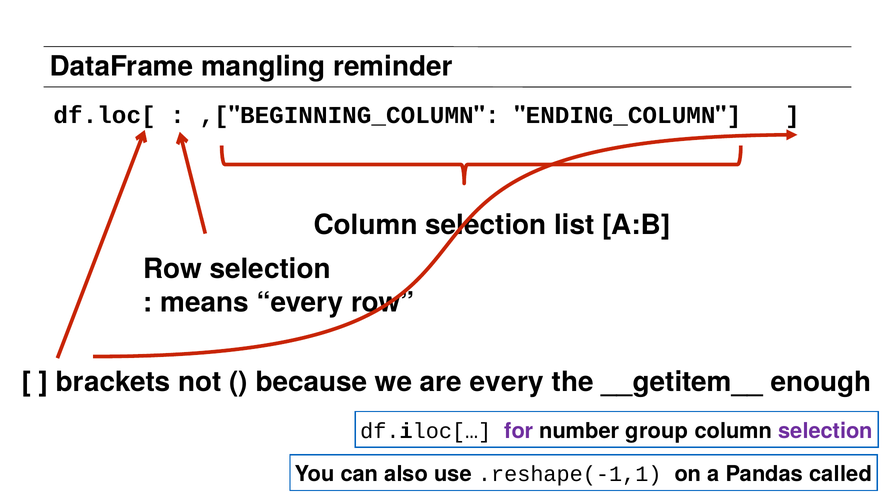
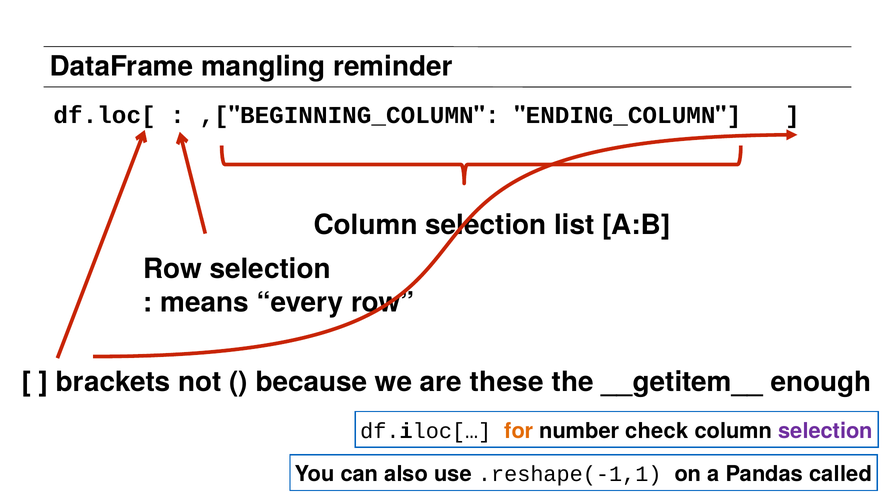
are every: every -> these
for colour: purple -> orange
group: group -> check
